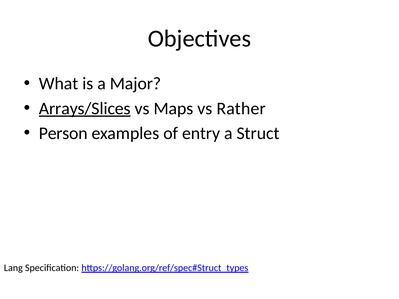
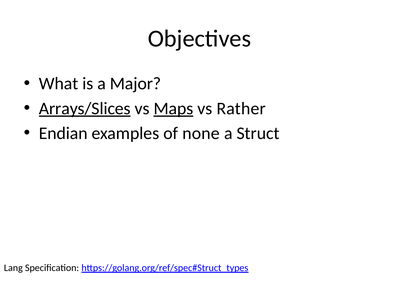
Maps underline: none -> present
Person: Person -> Endian
entry: entry -> none
